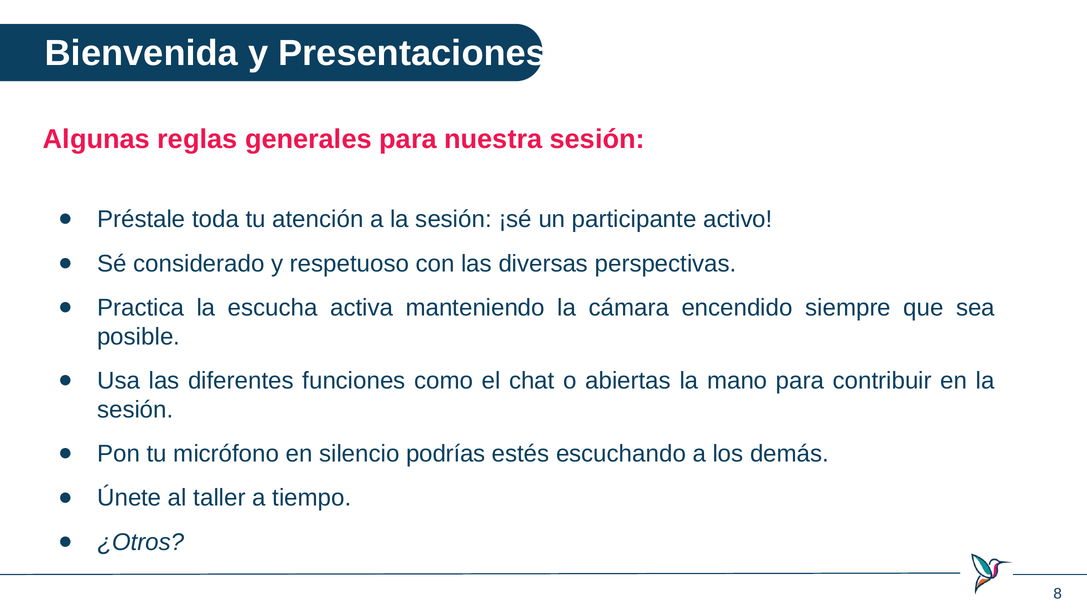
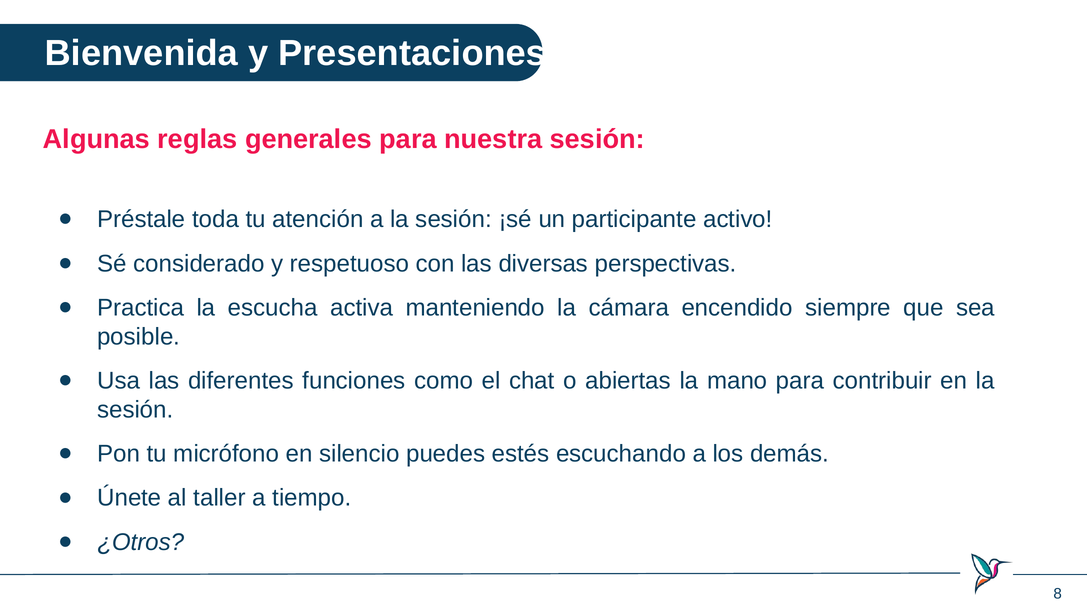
podrías: podrías -> puedes
